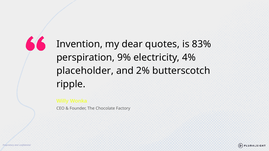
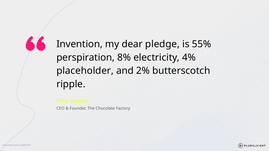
quotes: quotes -> pledge
83%: 83% -> 55%
9%: 9% -> 8%
